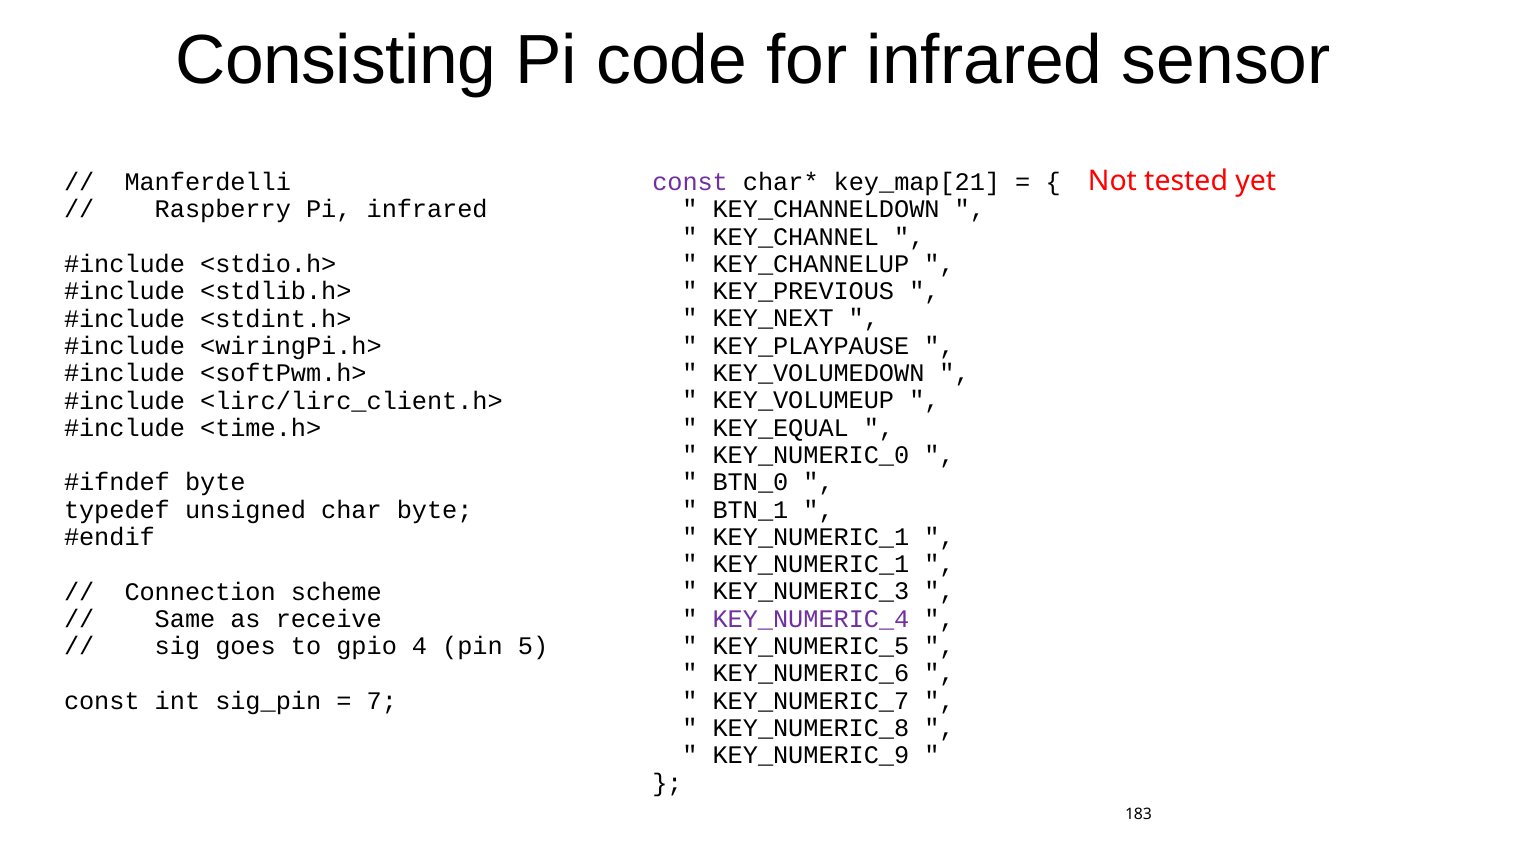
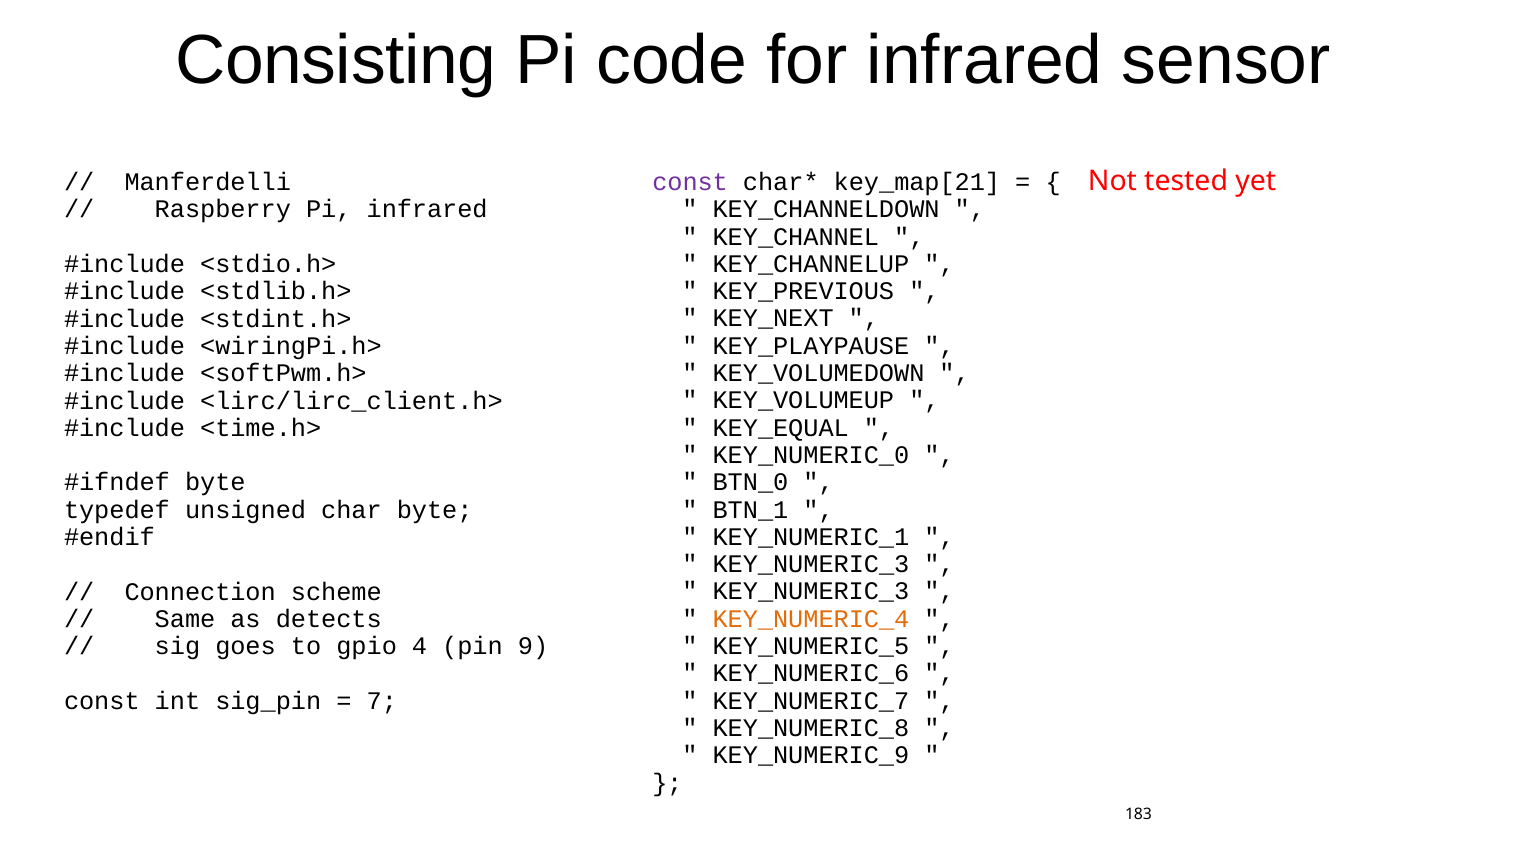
KEY_NUMERIC_1 at (811, 564): KEY_NUMERIC_1 -> KEY_NUMERIC_3
KEY_NUMERIC_4 colour: purple -> orange
receive: receive -> detects
5: 5 -> 9
